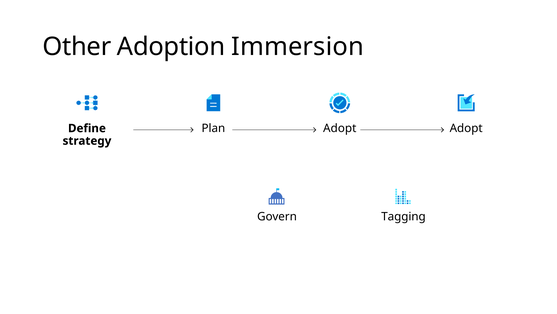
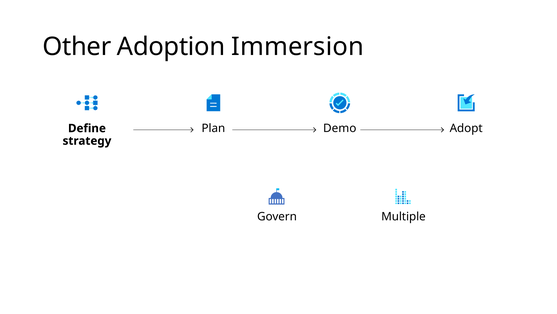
Plan Adopt: Adopt -> Demo
Tagging: Tagging -> Multiple
